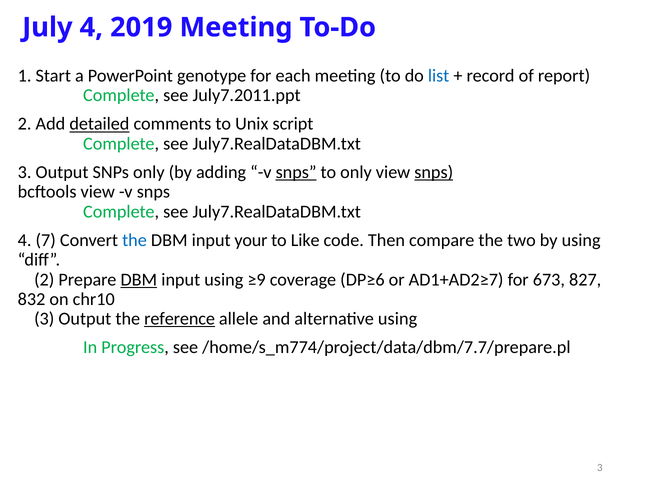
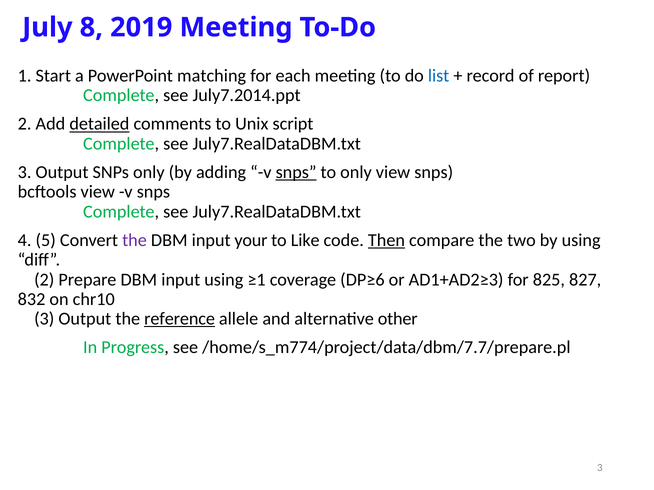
July 4: 4 -> 8
genotype: genotype -> matching
July7.2011.ppt: July7.2011.ppt -> July7.2014.ppt
snps at (434, 173) underline: present -> none
7: 7 -> 5
the at (134, 241) colour: blue -> purple
Then underline: none -> present
DBM at (139, 280) underline: present -> none
≥9: ≥9 -> ≥1
AD1+AD2≥7: AD1+AD2≥7 -> AD1+AD2≥3
673: 673 -> 825
alternative using: using -> other
